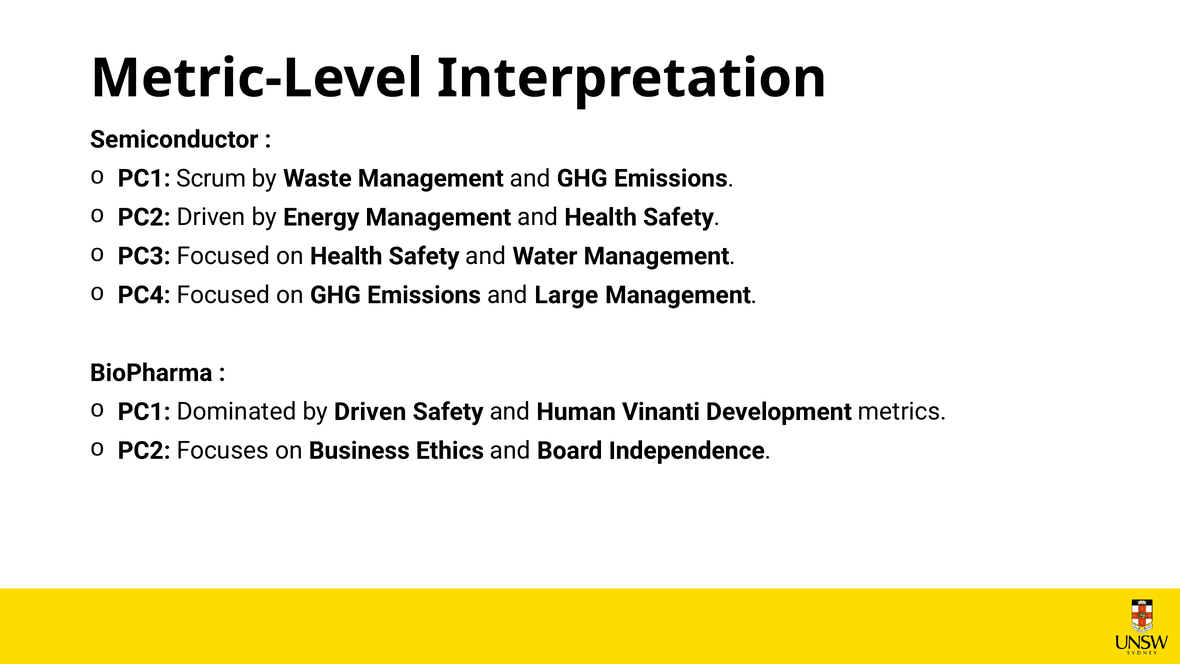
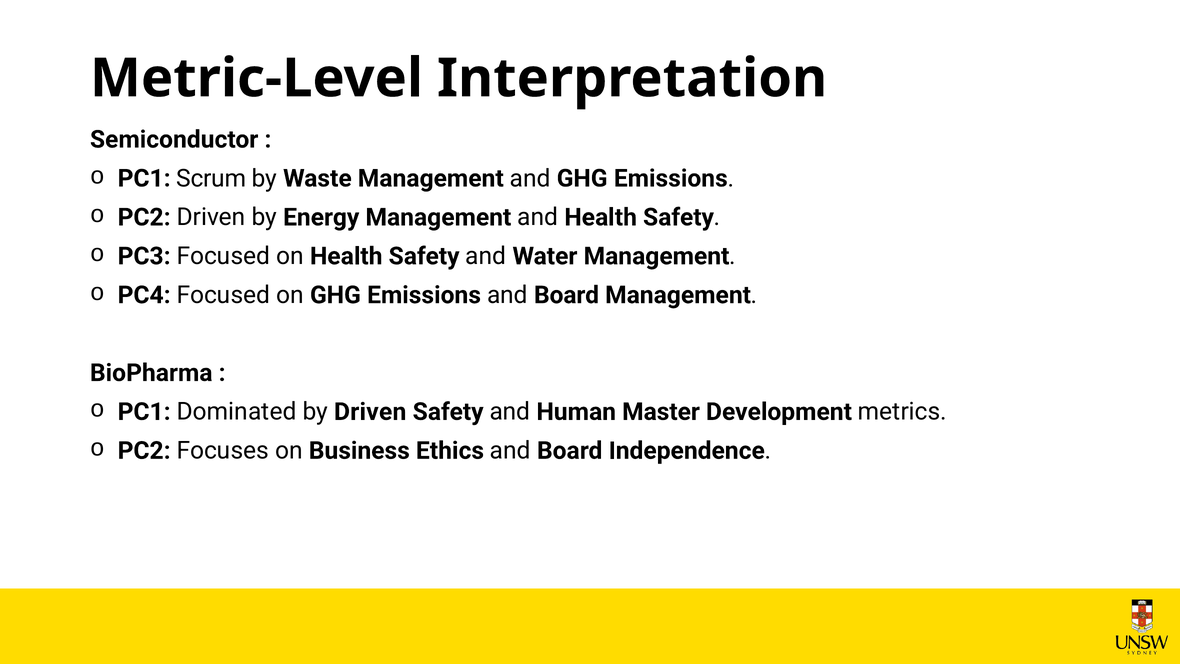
Emissions and Large: Large -> Board
Vinanti: Vinanti -> Master
